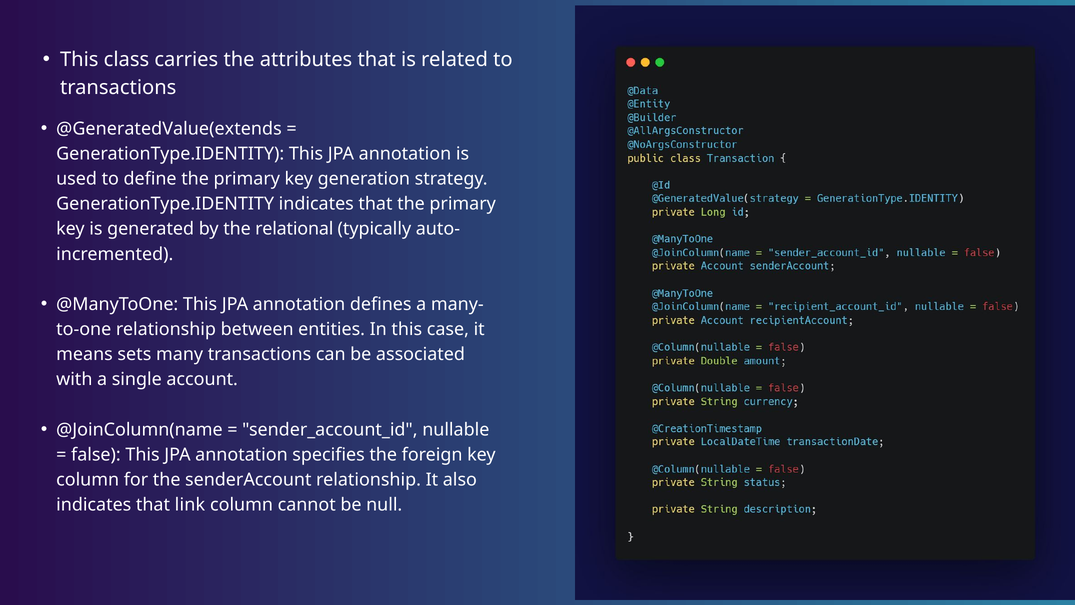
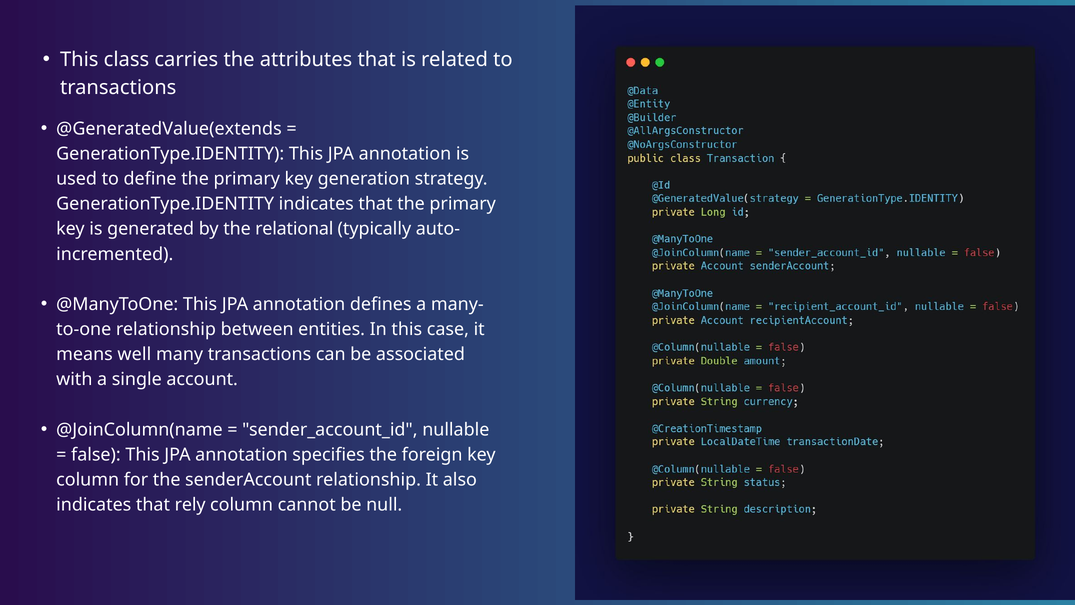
sets: sets -> well
link: link -> rely
